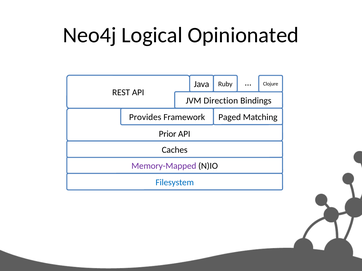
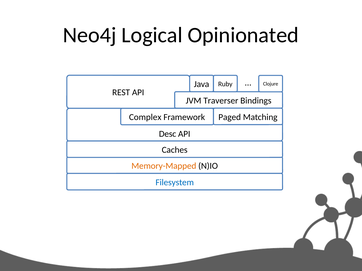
Direction: Direction -> Traverser
Provides: Provides -> Complex
Prior: Prior -> Desc
Memory-Mapped colour: purple -> orange
